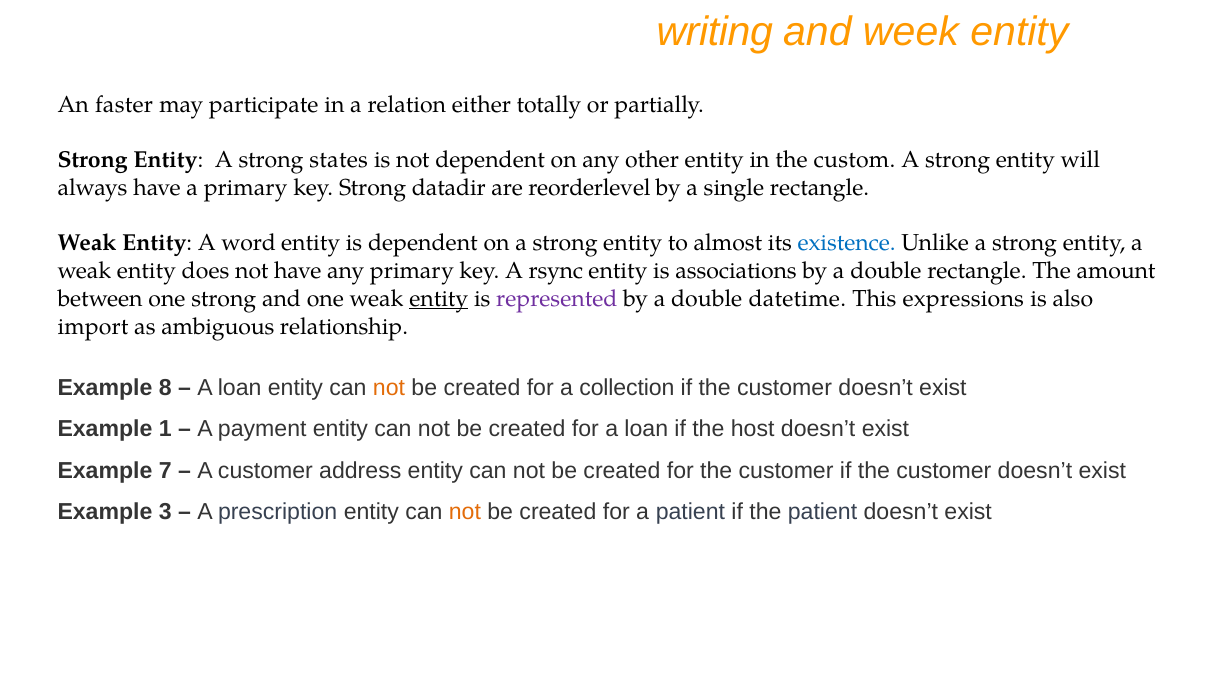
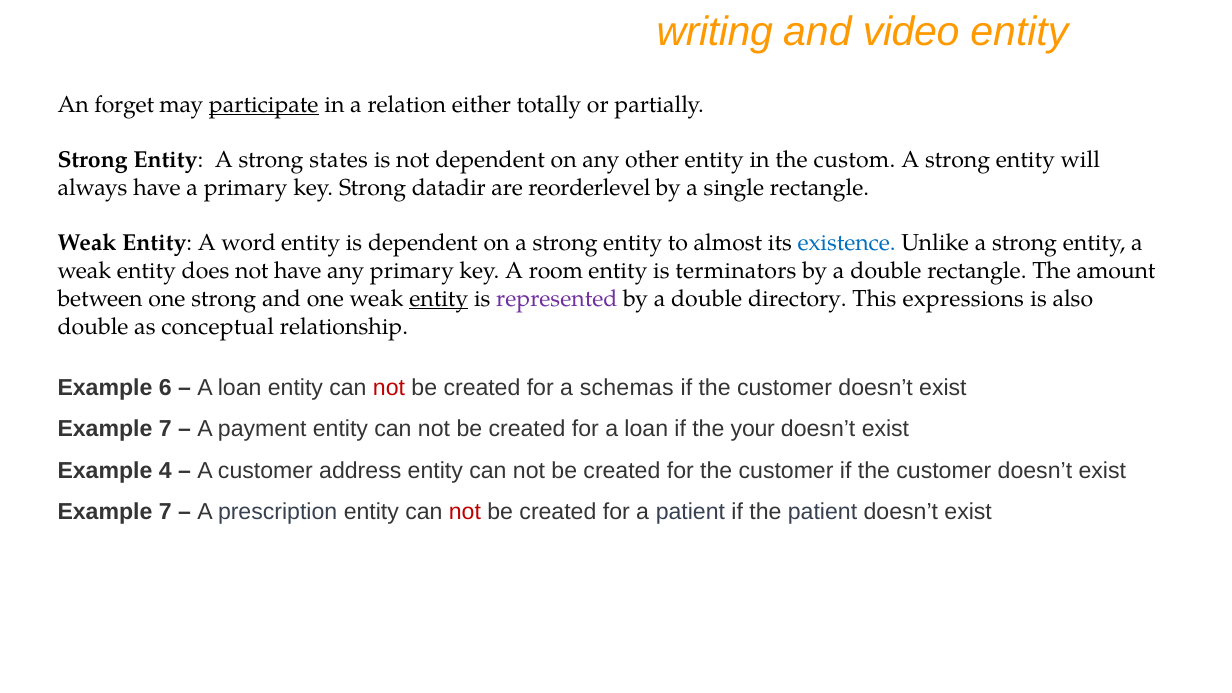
week: week -> video
faster: faster -> forget
participate underline: none -> present
rsync: rsync -> room
associations: associations -> terminators
datetime: datetime -> directory
import at (93, 326): import -> double
ambiguous: ambiguous -> conceptual
8: 8 -> 6
not at (389, 388) colour: orange -> red
collection: collection -> schemas
1 at (165, 429): 1 -> 7
host: host -> your
7: 7 -> 4
3 at (165, 512): 3 -> 7
not at (465, 512) colour: orange -> red
